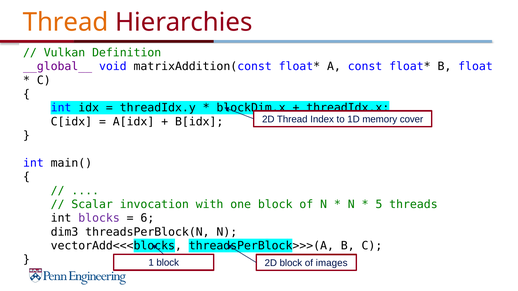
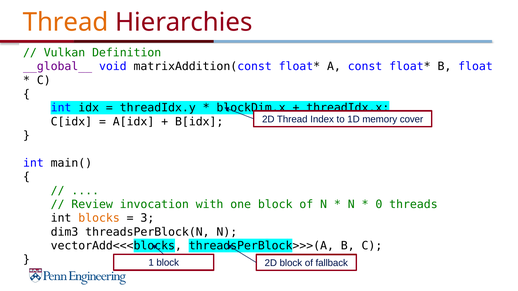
Scalar: Scalar -> Review
5: 5 -> 0
blocks colour: purple -> orange
6: 6 -> 3
images: images -> fallback
